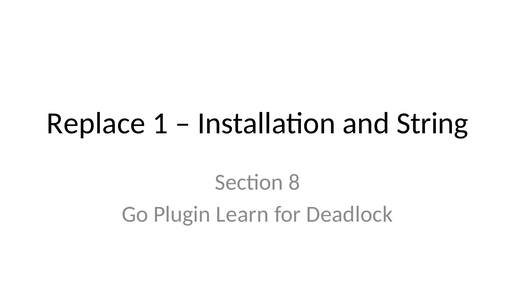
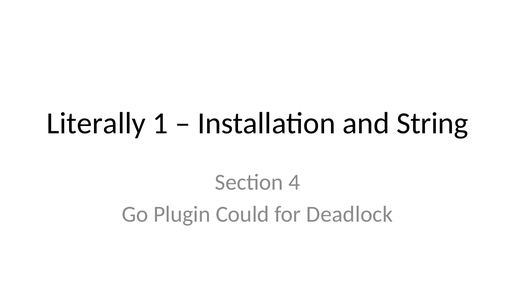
Replace: Replace -> Literally
8: 8 -> 4
Learn: Learn -> Could
